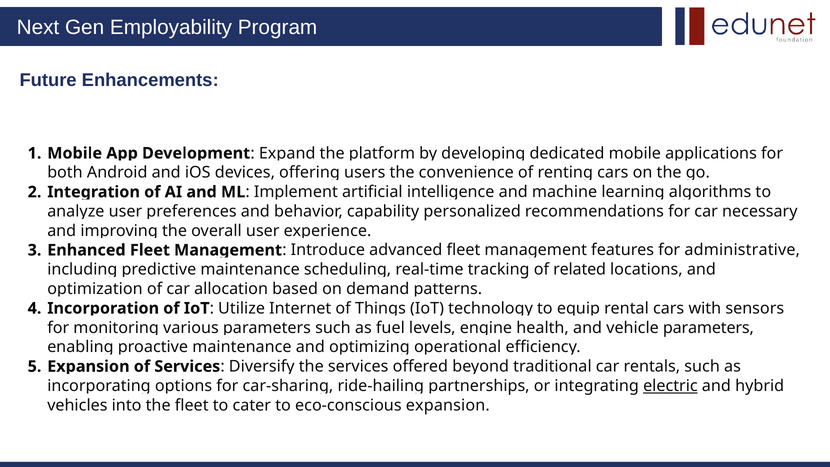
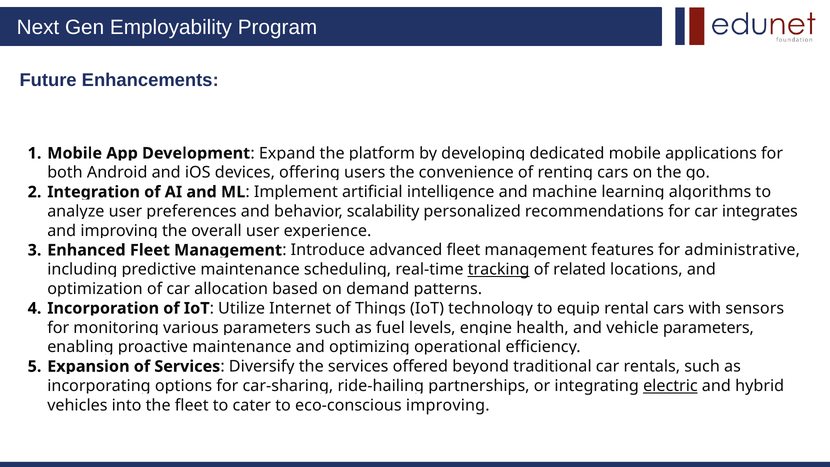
capability: capability -> scalability
necessary: necessary -> integrates
tracking underline: none -> present
eco-conscious expansion: expansion -> improving
